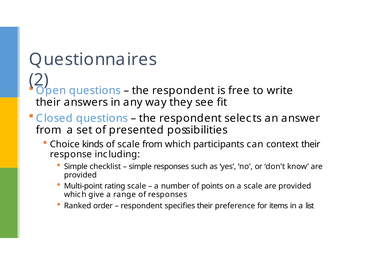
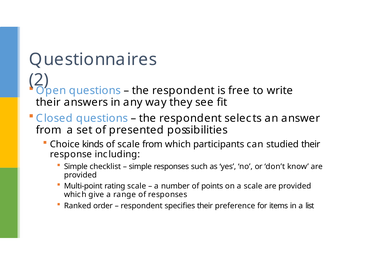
context: context -> studied
